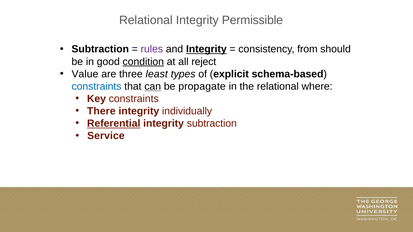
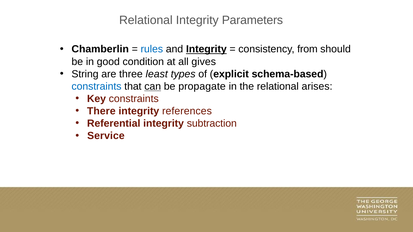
Permissible: Permissible -> Parameters
Subtraction at (100, 49): Subtraction -> Chamberlin
rules colour: purple -> blue
condition underline: present -> none
reject: reject -> gives
Value: Value -> String
where: where -> arises
individually: individually -> references
Referential underline: present -> none
